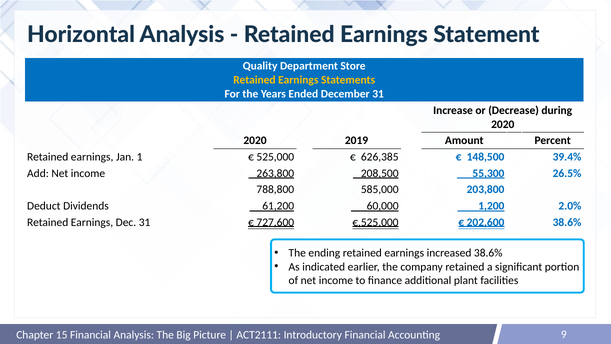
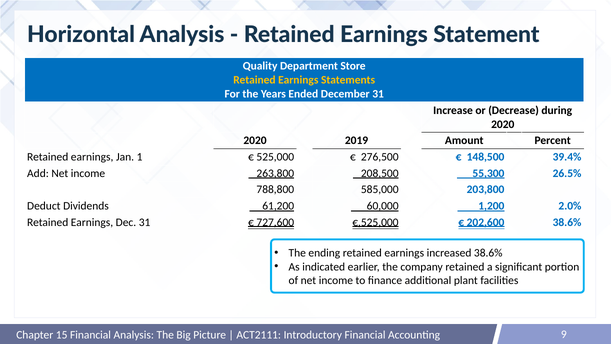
626,385: 626,385 -> 276,500
